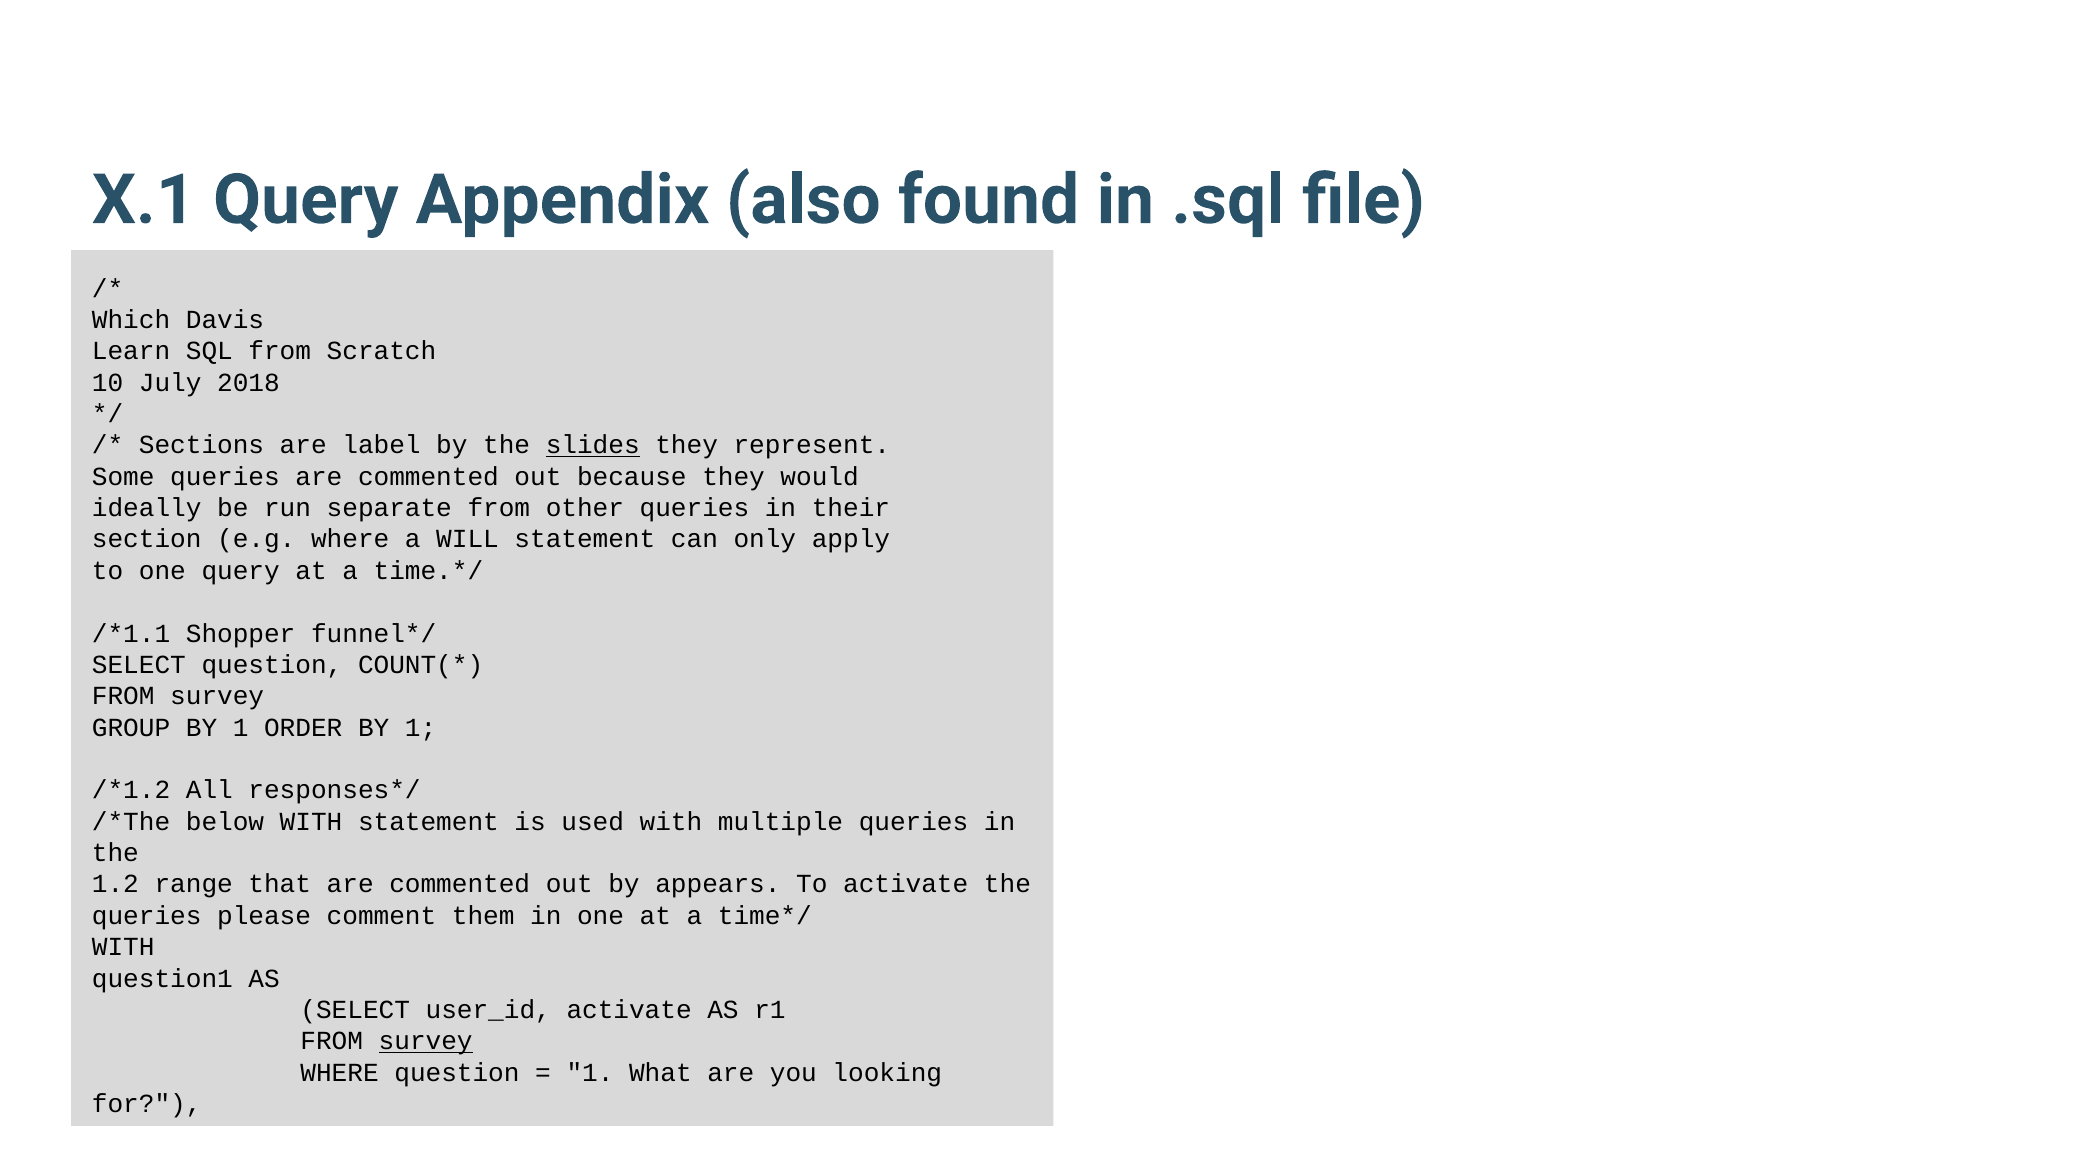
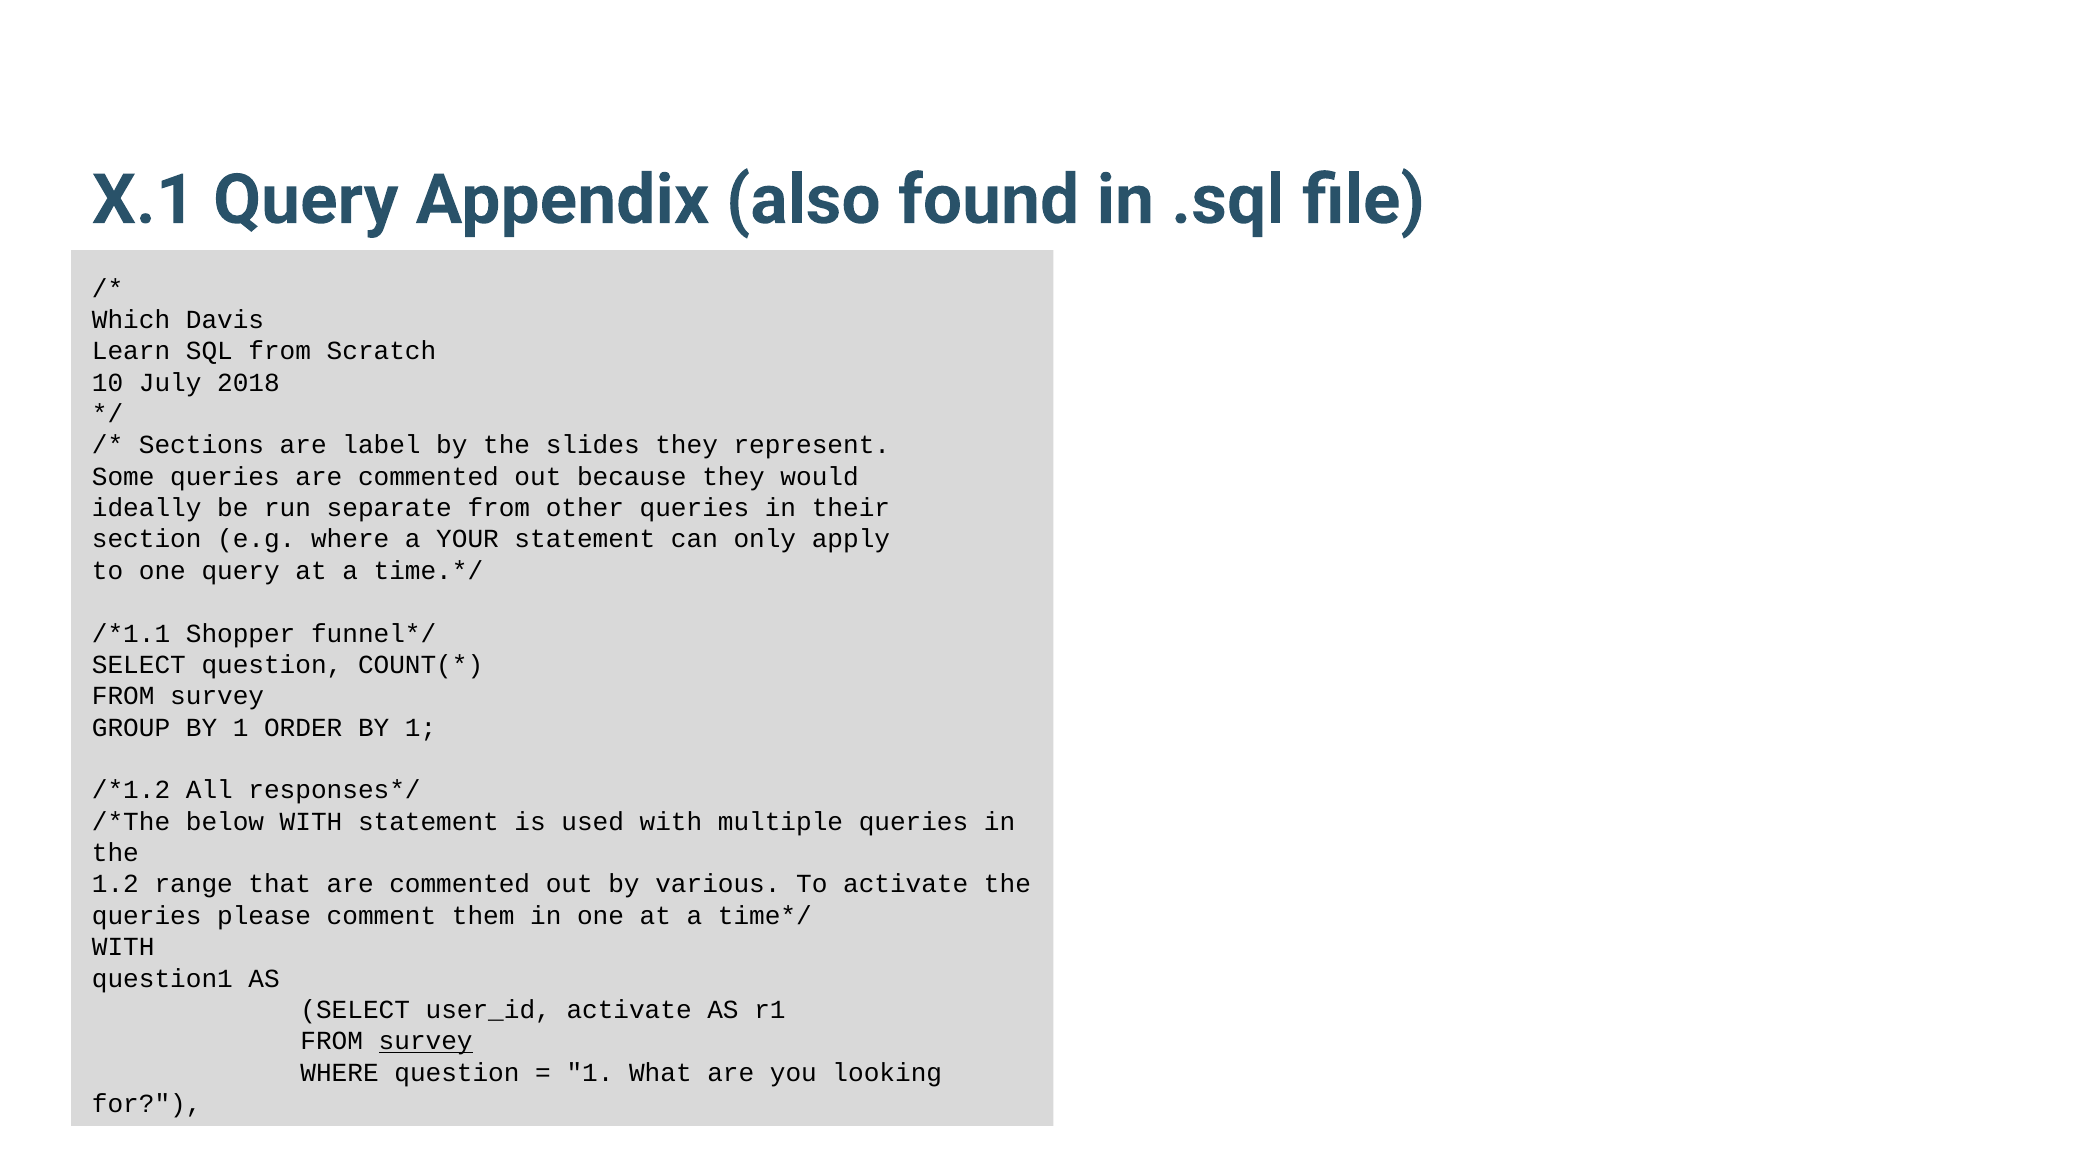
slides underline: present -> none
WILL: WILL -> YOUR
appears: appears -> various
